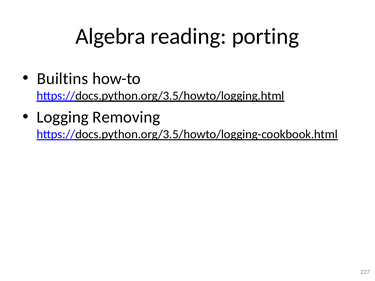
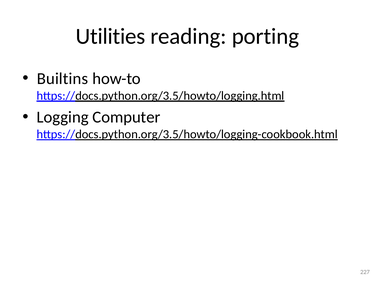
Algebra: Algebra -> Utilities
Removing: Removing -> Computer
